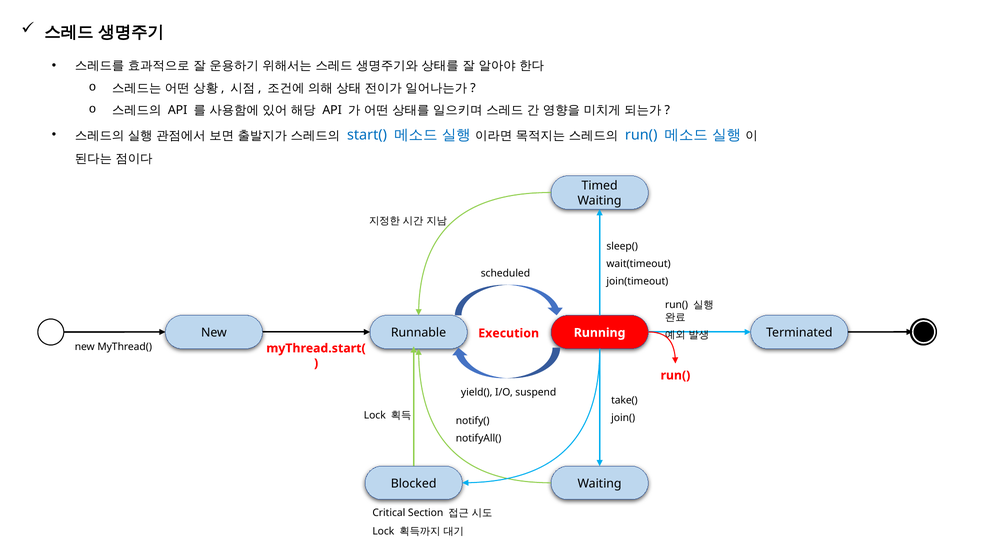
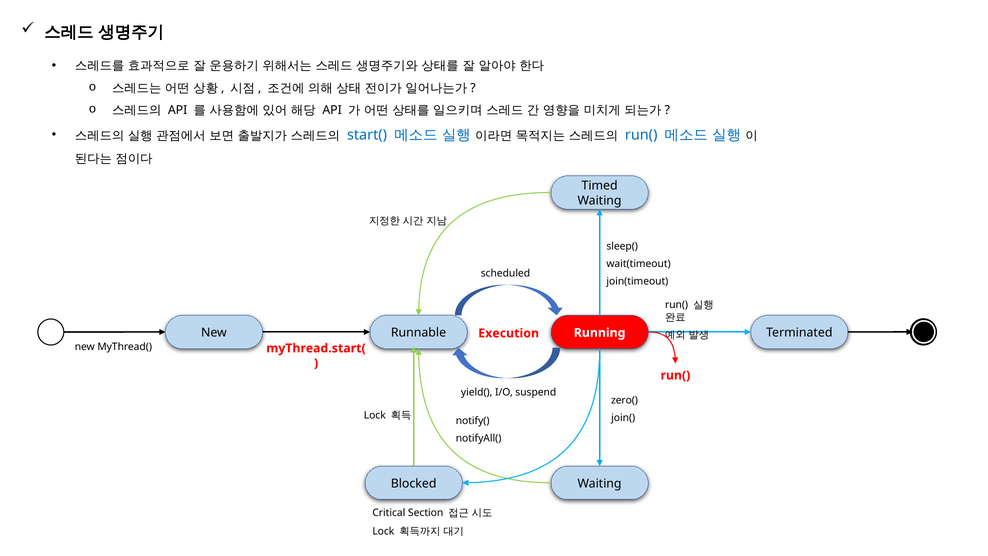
take(: take( -> zero(
